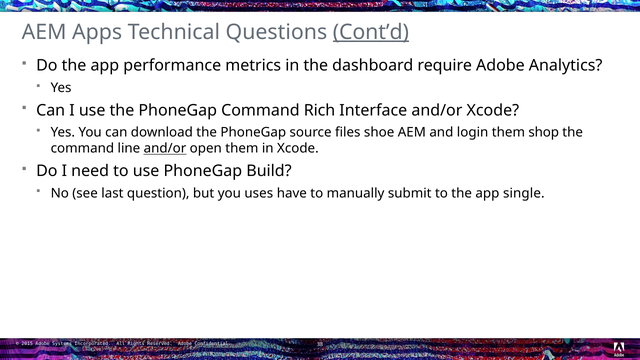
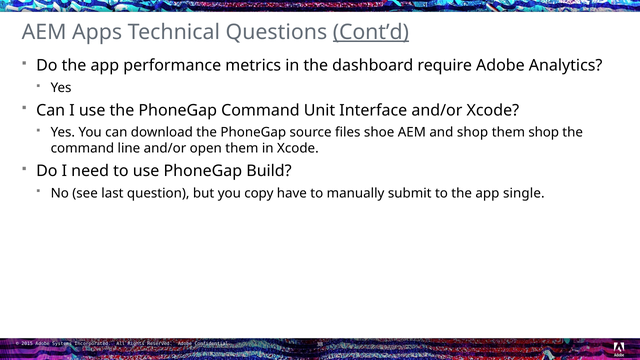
Rich: Rich -> Unit
and login: login -> shop
and/or at (165, 149) underline: present -> none
uses: uses -> copy
